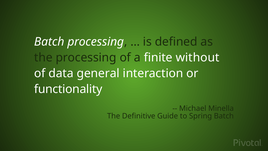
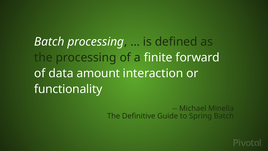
without: without -> forward
general: general -> amount
